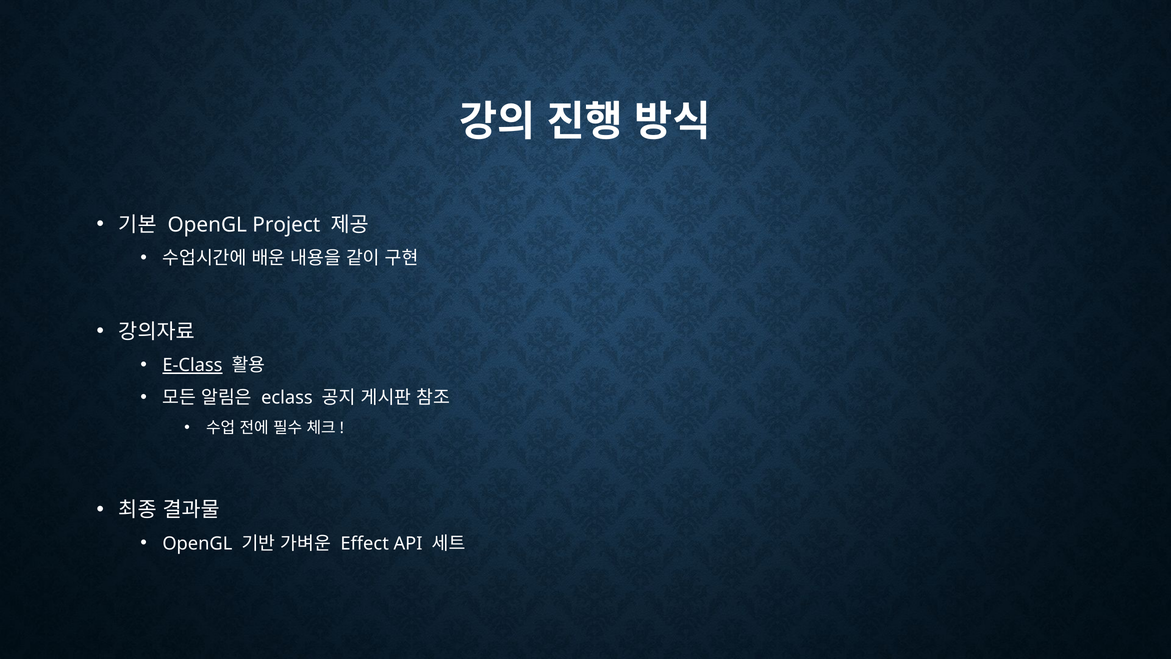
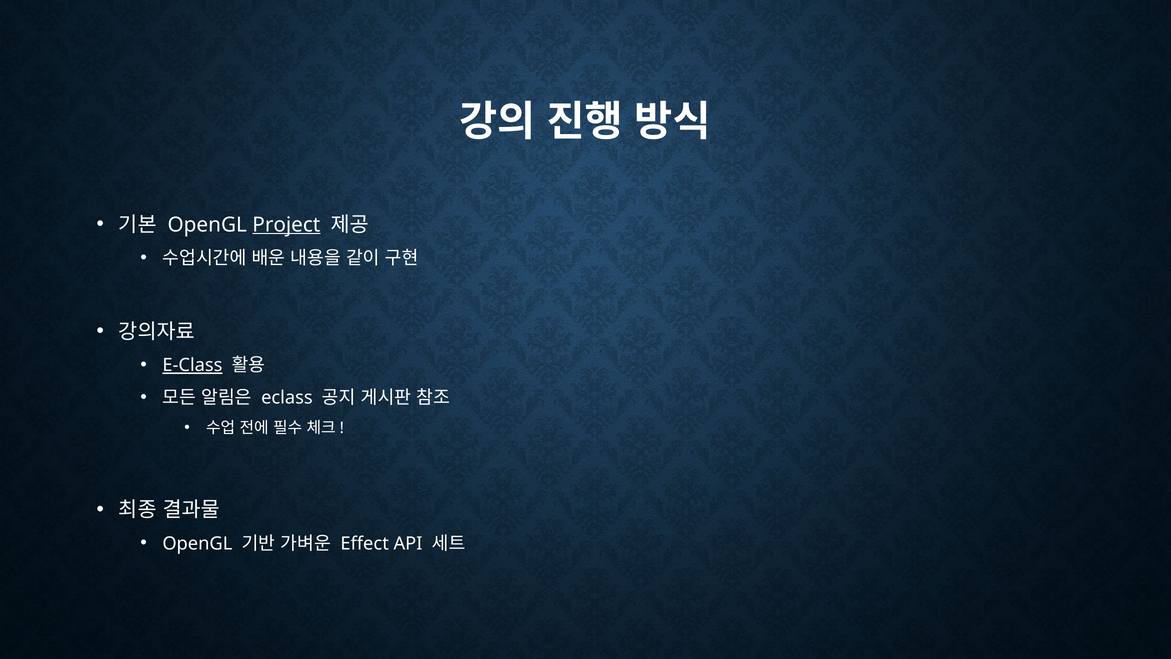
Project underline: none -> present
